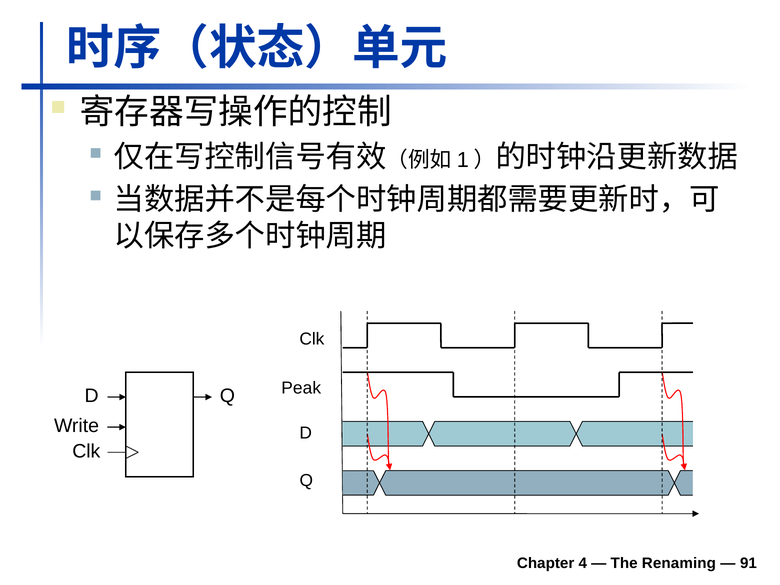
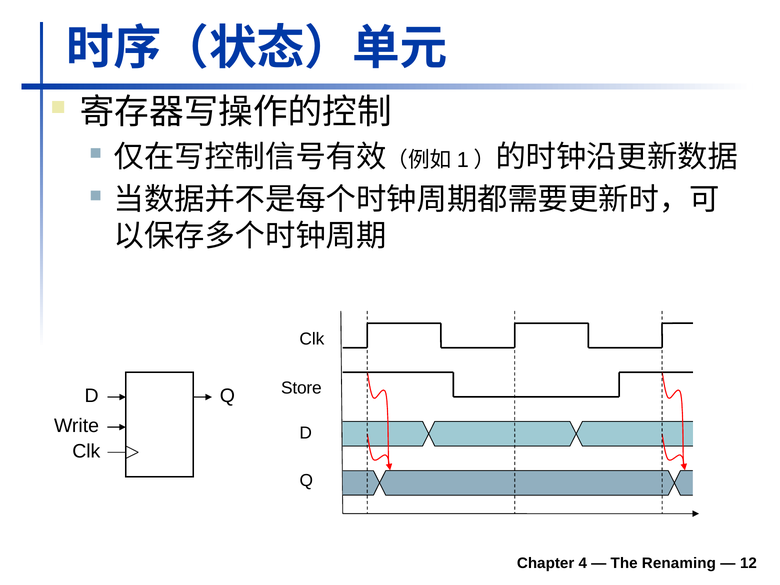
Peak: Peak -> Store
91: 91 -> 12
